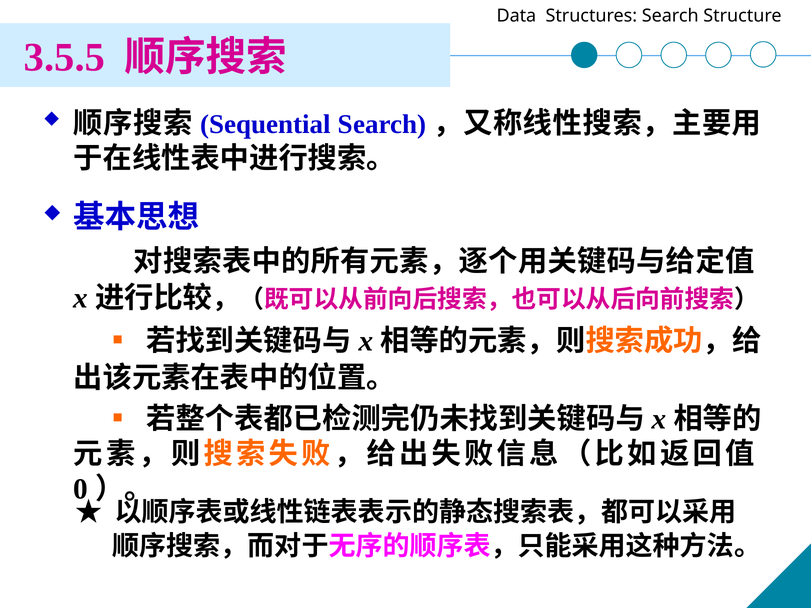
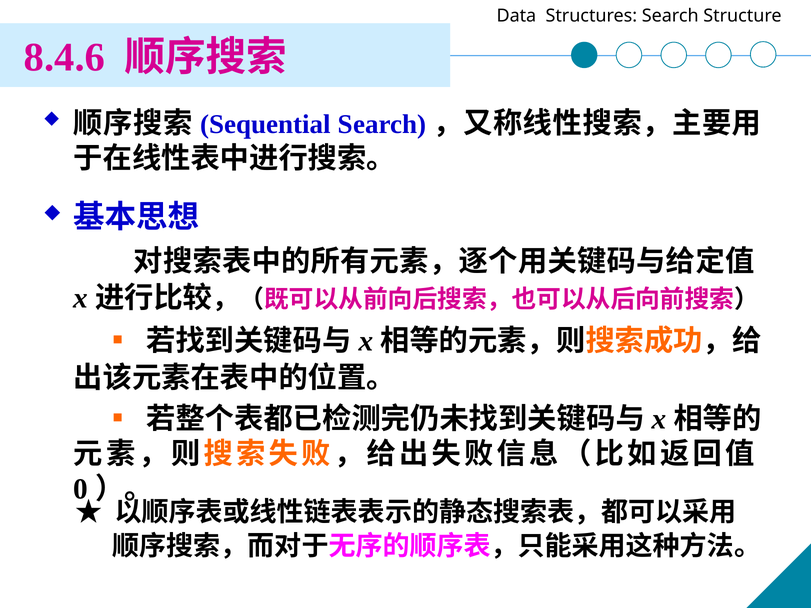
3.5.5: 3.5.5 -> 8.4.6
